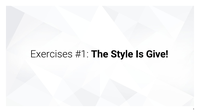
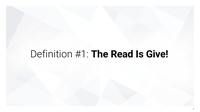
Exercises: Exercises -> Definition
Style: Style -> Read
